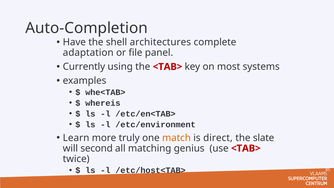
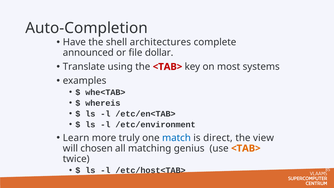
adaptation: adaptation -> announced
panel: panel -> dollar
Currently: Currently -> Translate
match colour: orange -> blue
slate: slate -> view
second: second -> chosen
<TAB> at (246, 148) colour: red -> orange
